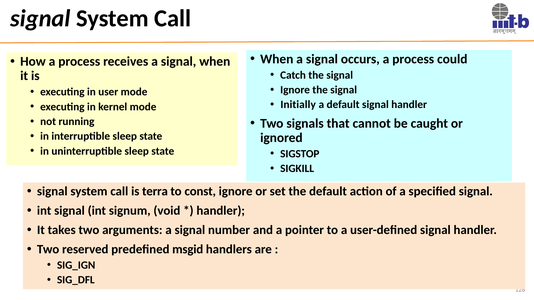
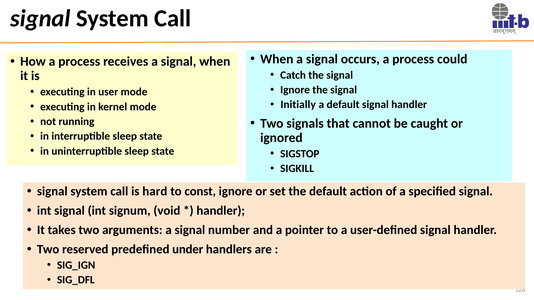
terra: terra -> hard
msgid: msgid -> under
